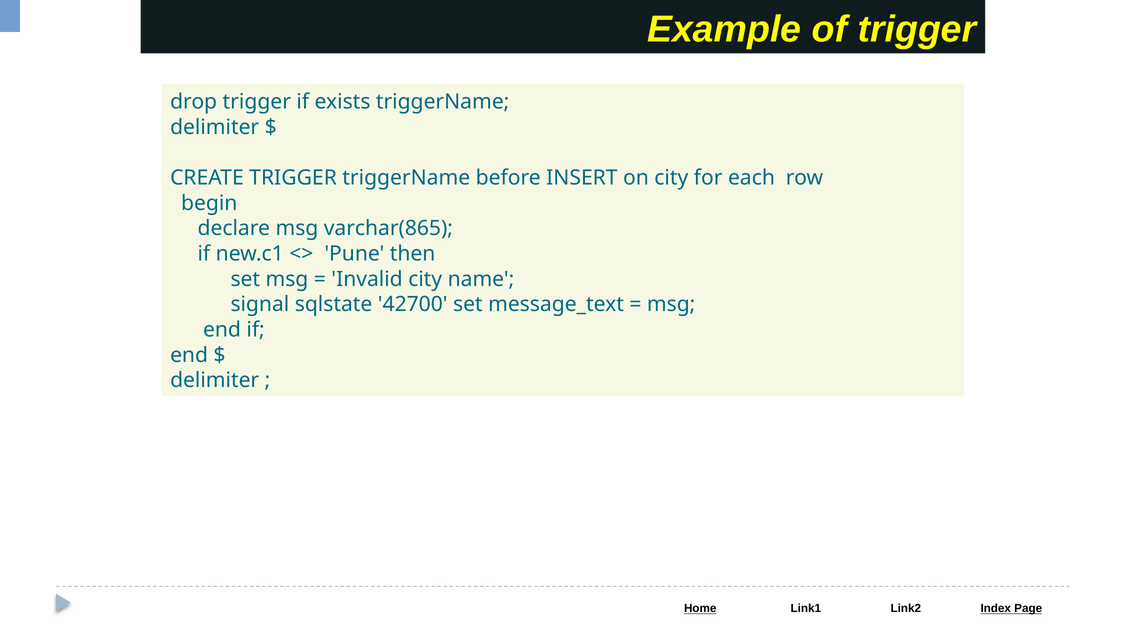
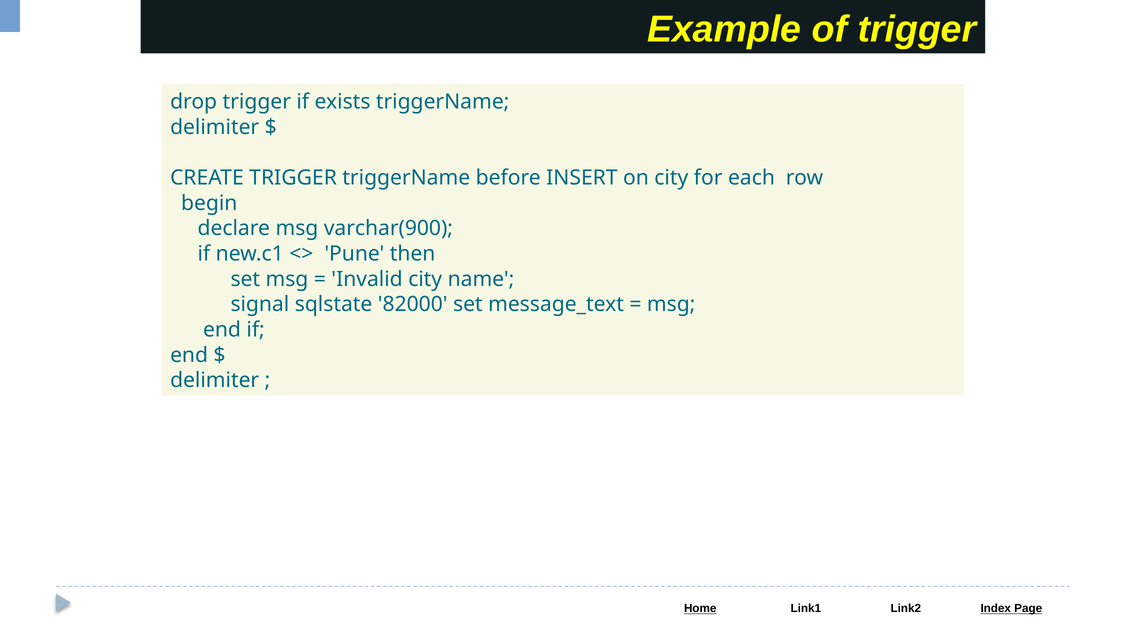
varchar(865: varchar(865 -> varchar(900
42700: 42700 -> 82000
